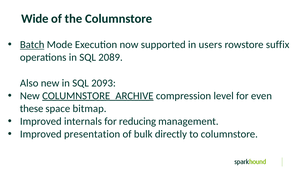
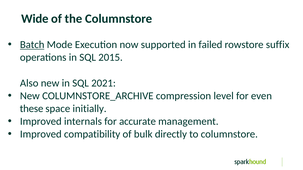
users: users -> failed
2089: 2089 -> 2015
2093: 2093 -> 2021
COLUMNSTORE_ARCHIVE underline: present -> none
bitmap: bitmap -> initially
reducing: reducing -> accurate
presentation: presentation -> compatibility
